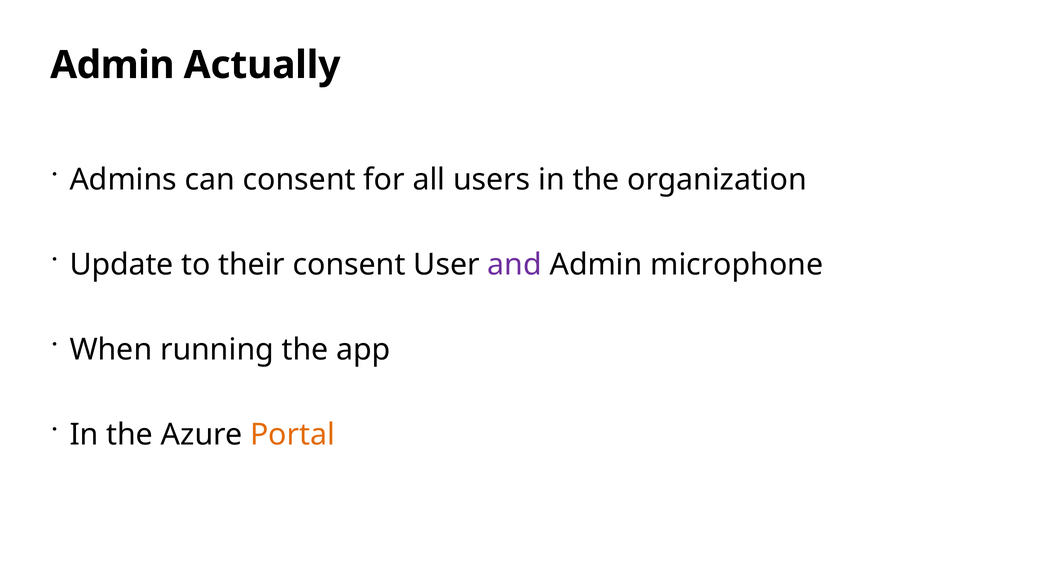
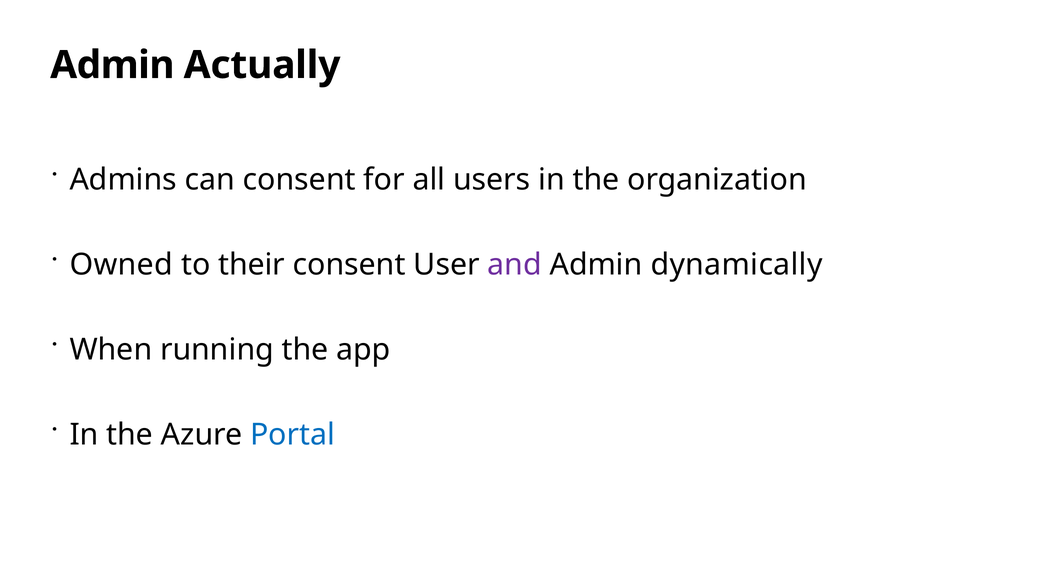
Update: Update -> Owned
microphone: microphone -> dynamically
Portal colour: orange -> blue
